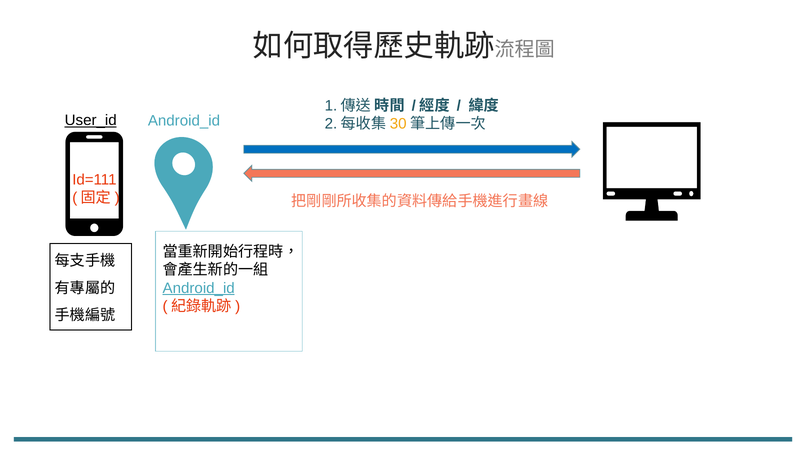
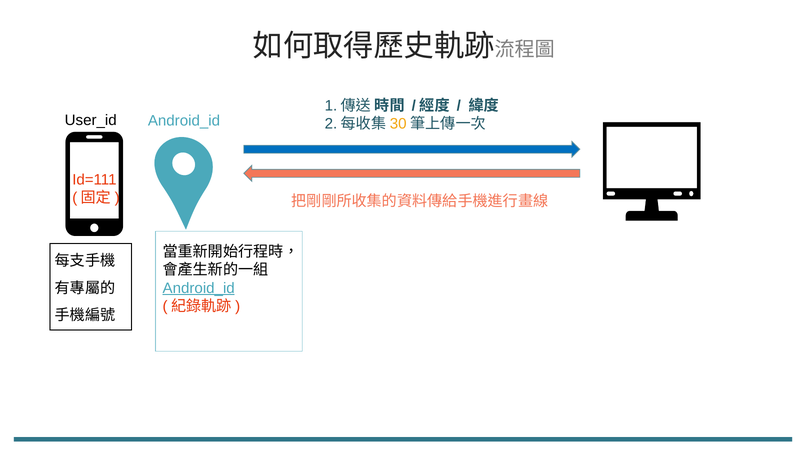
User_id underline: present -> none
